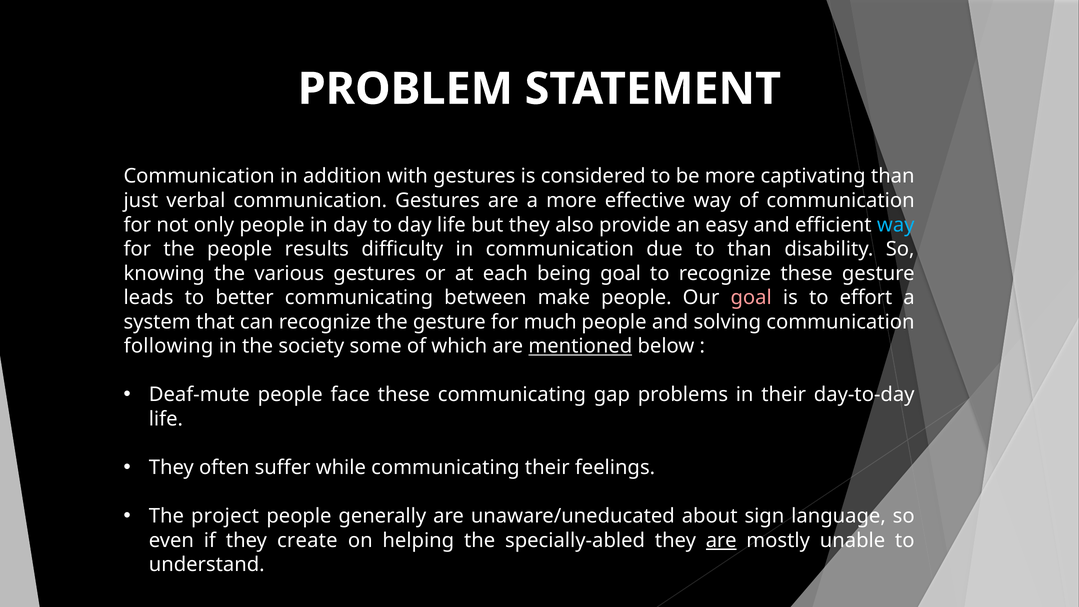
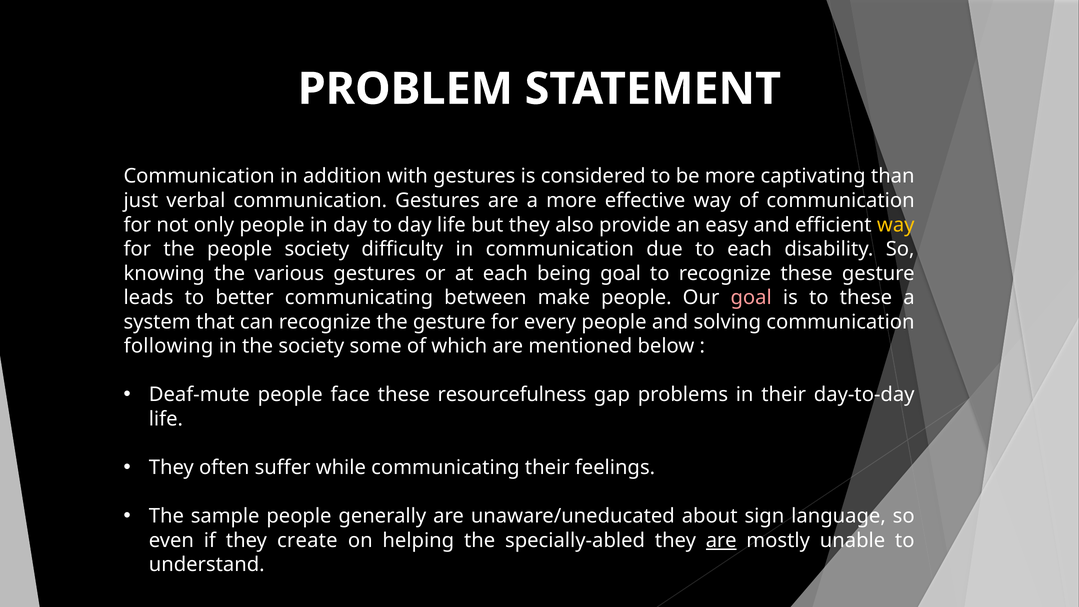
way at (896, 225) colour: light blue -> yellow
people results: results -> society
to than: than -> each
to effort: effort -> these
much: much -> every
mentioned underline: present -> none
these communicating: communicating -> resourcefulness
project: project -> sample
